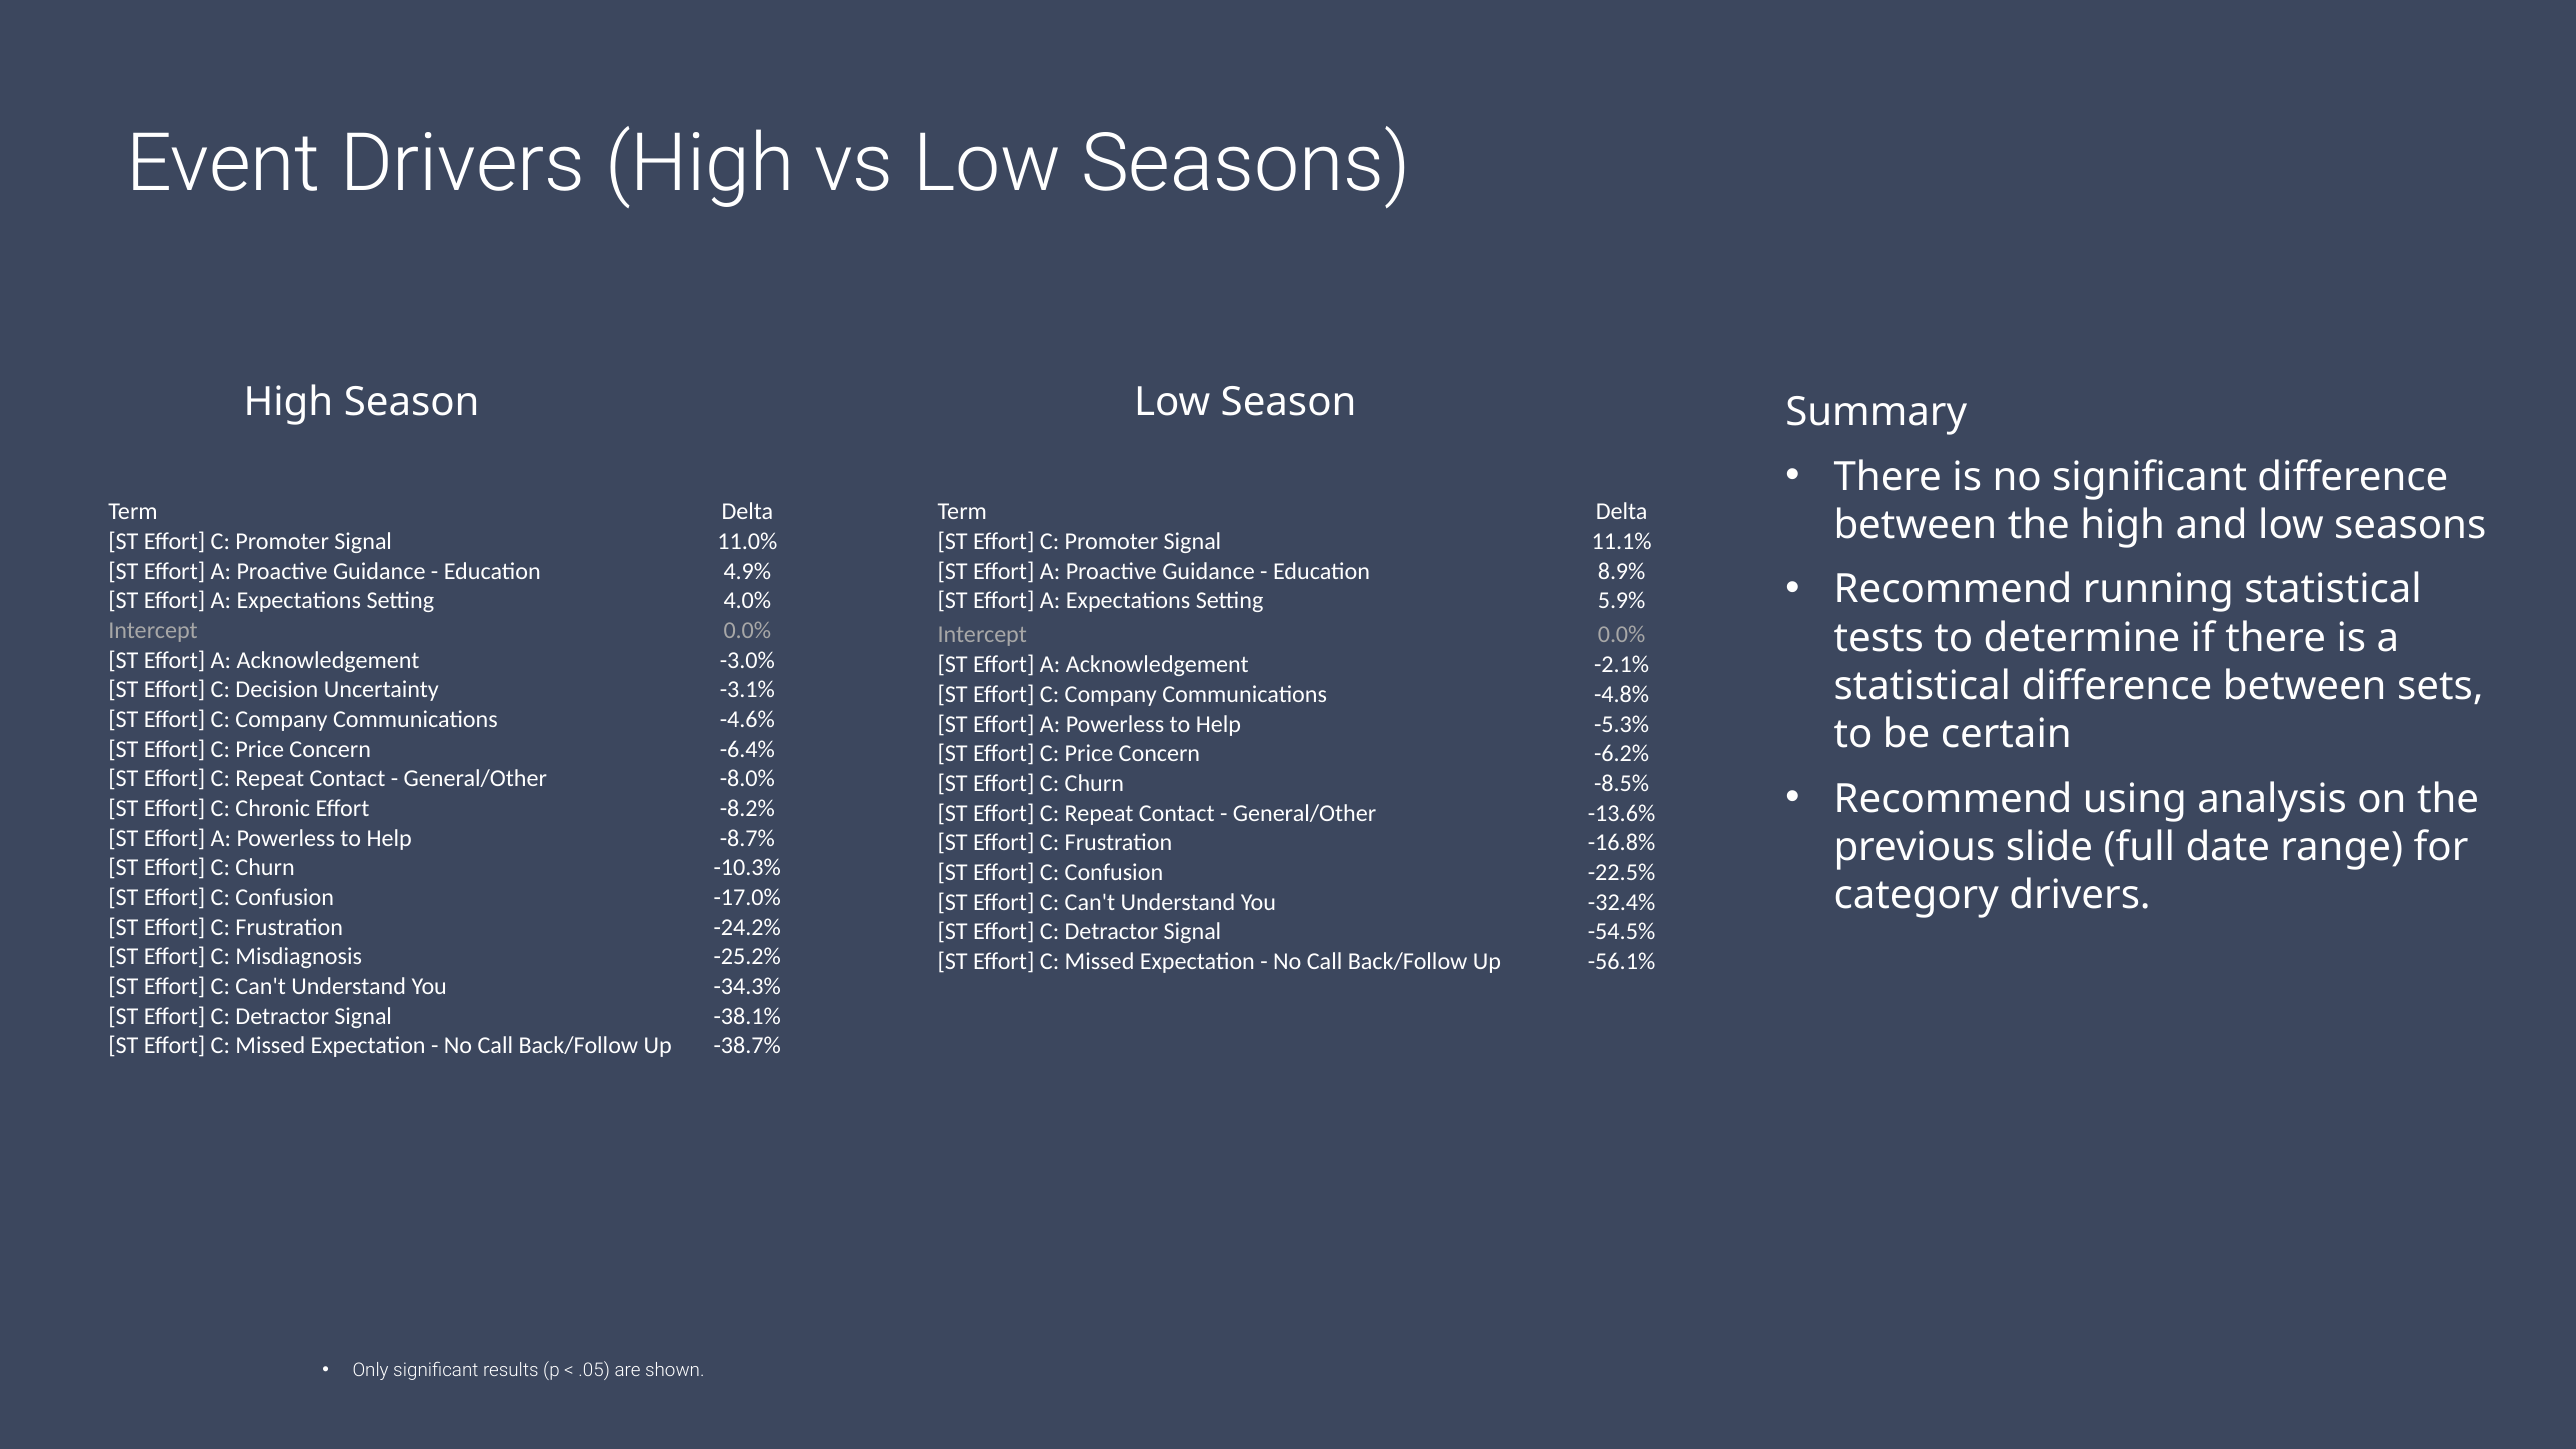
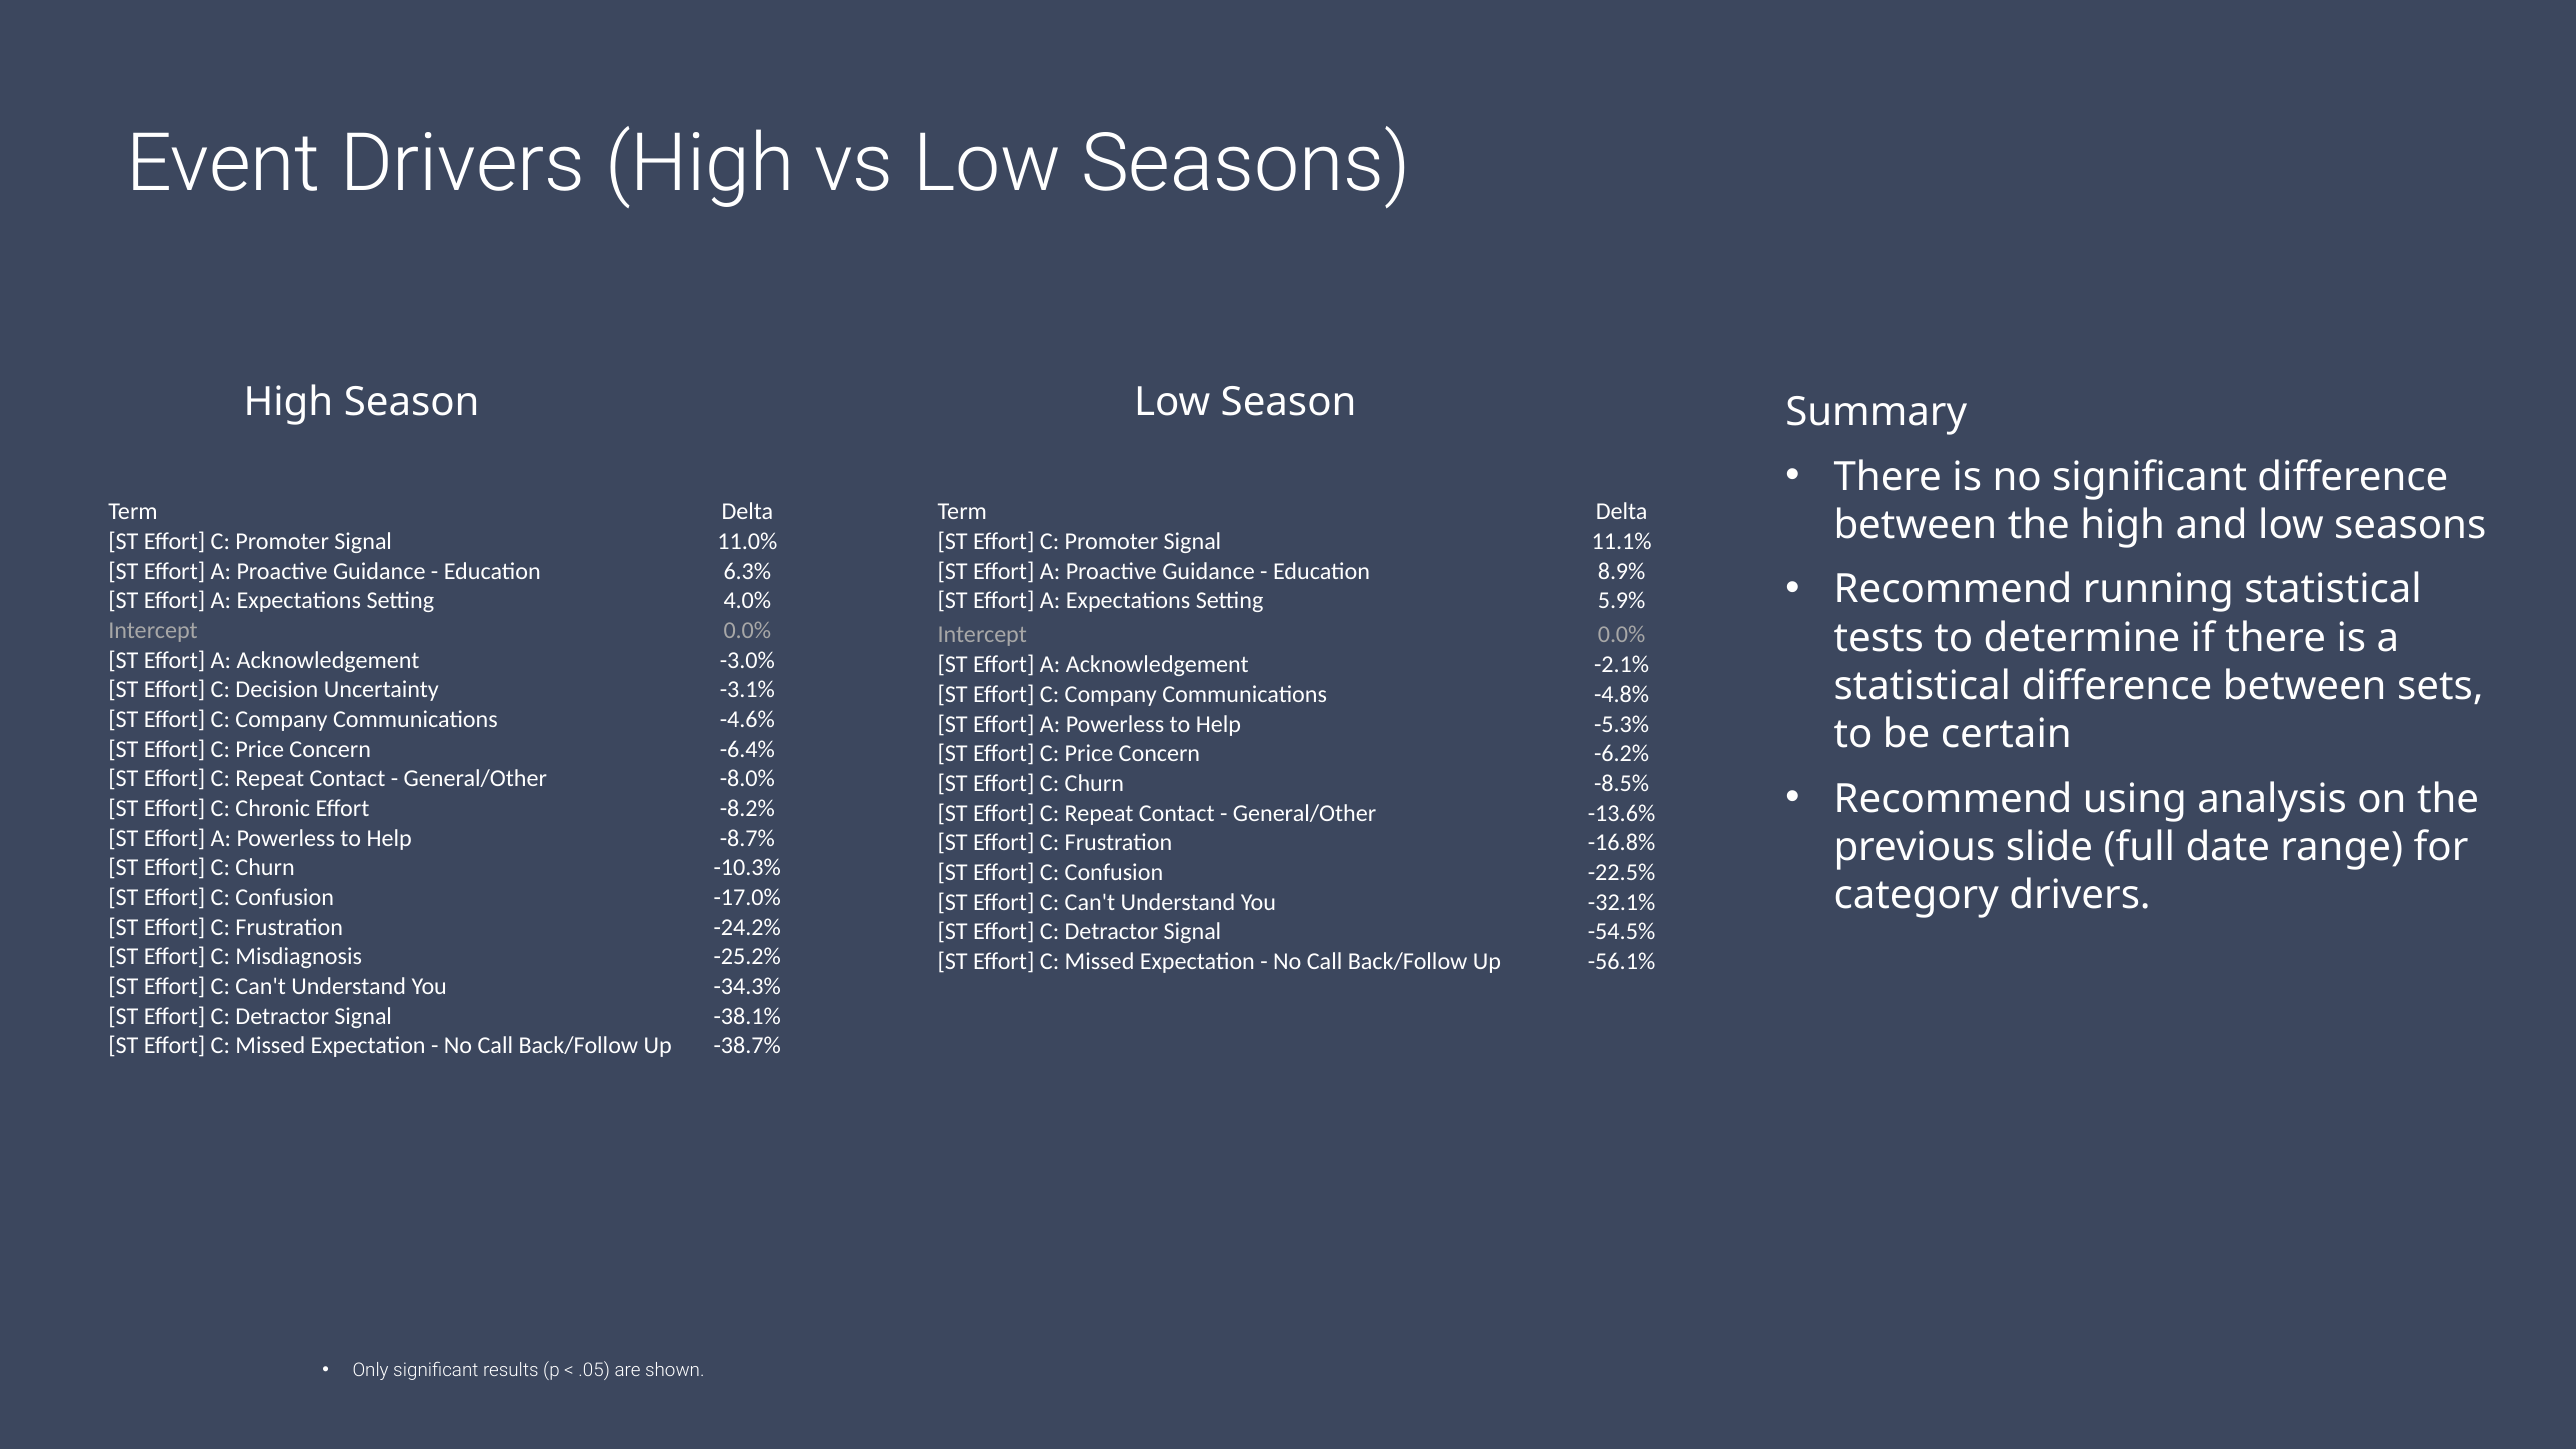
4.9%: 4.9% -> 6.3%
-32.4%: -32.4% -> -32.1%
